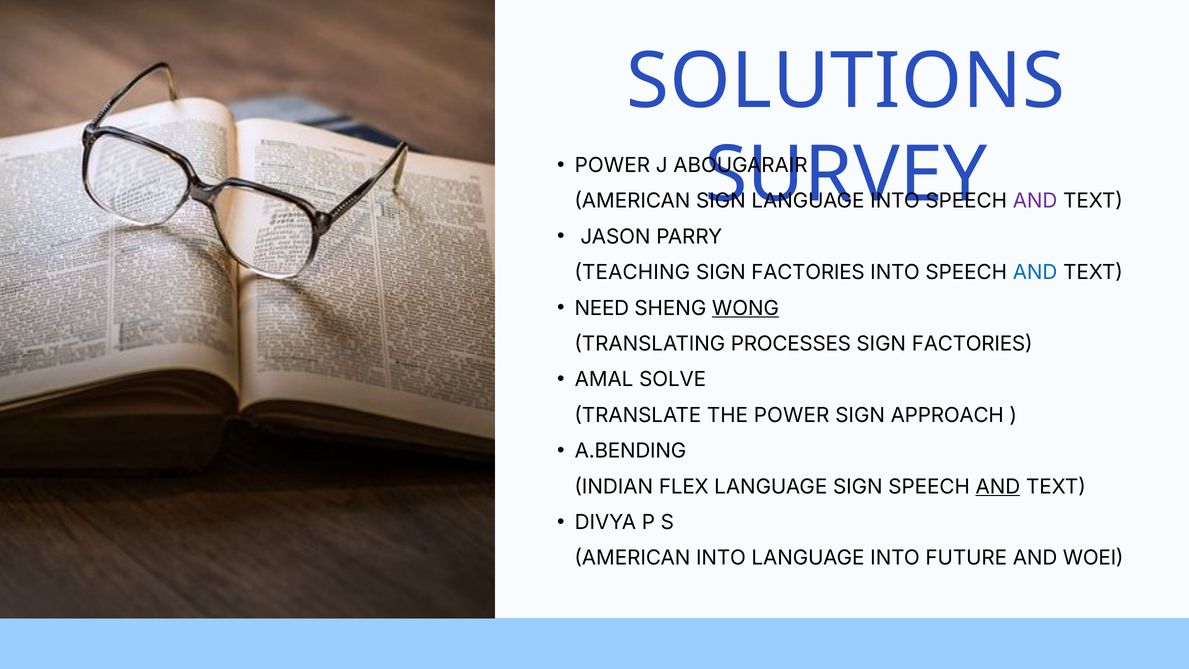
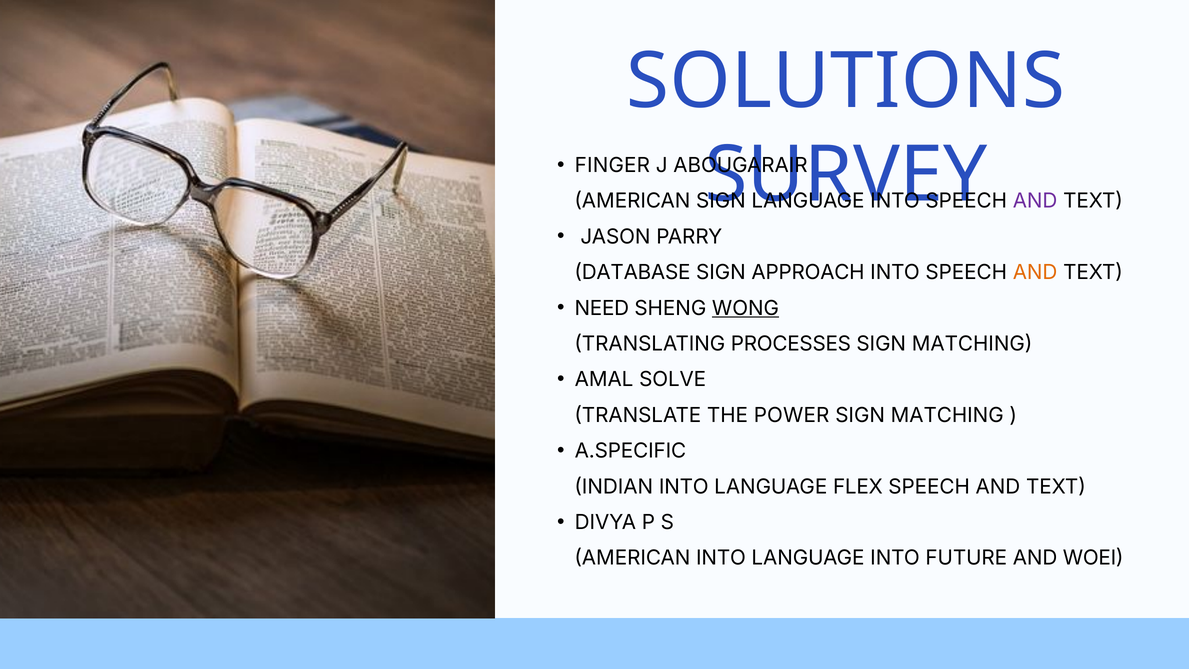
POWER at (612, 165): POWER -> FINGER
TEACHING: TEACHING -> DATABASE
FACTORIES at (808, 272): FACTORIES -> APPROACH
AND at (1035, 272) colour: blue -> orange
FACTORIES at (972, 344): FACTORIES -> MATCHING
APPROACH at (947, 415): APPROACH -> MATCHING
A.BENDING: A.BENDING -> A.SPECIFIC
INDIAN FLEX: FLEX -> INTO
LANGUAGE SIGN: SIGN -> FLEX
AND at (998, 487) underline: present -> none
